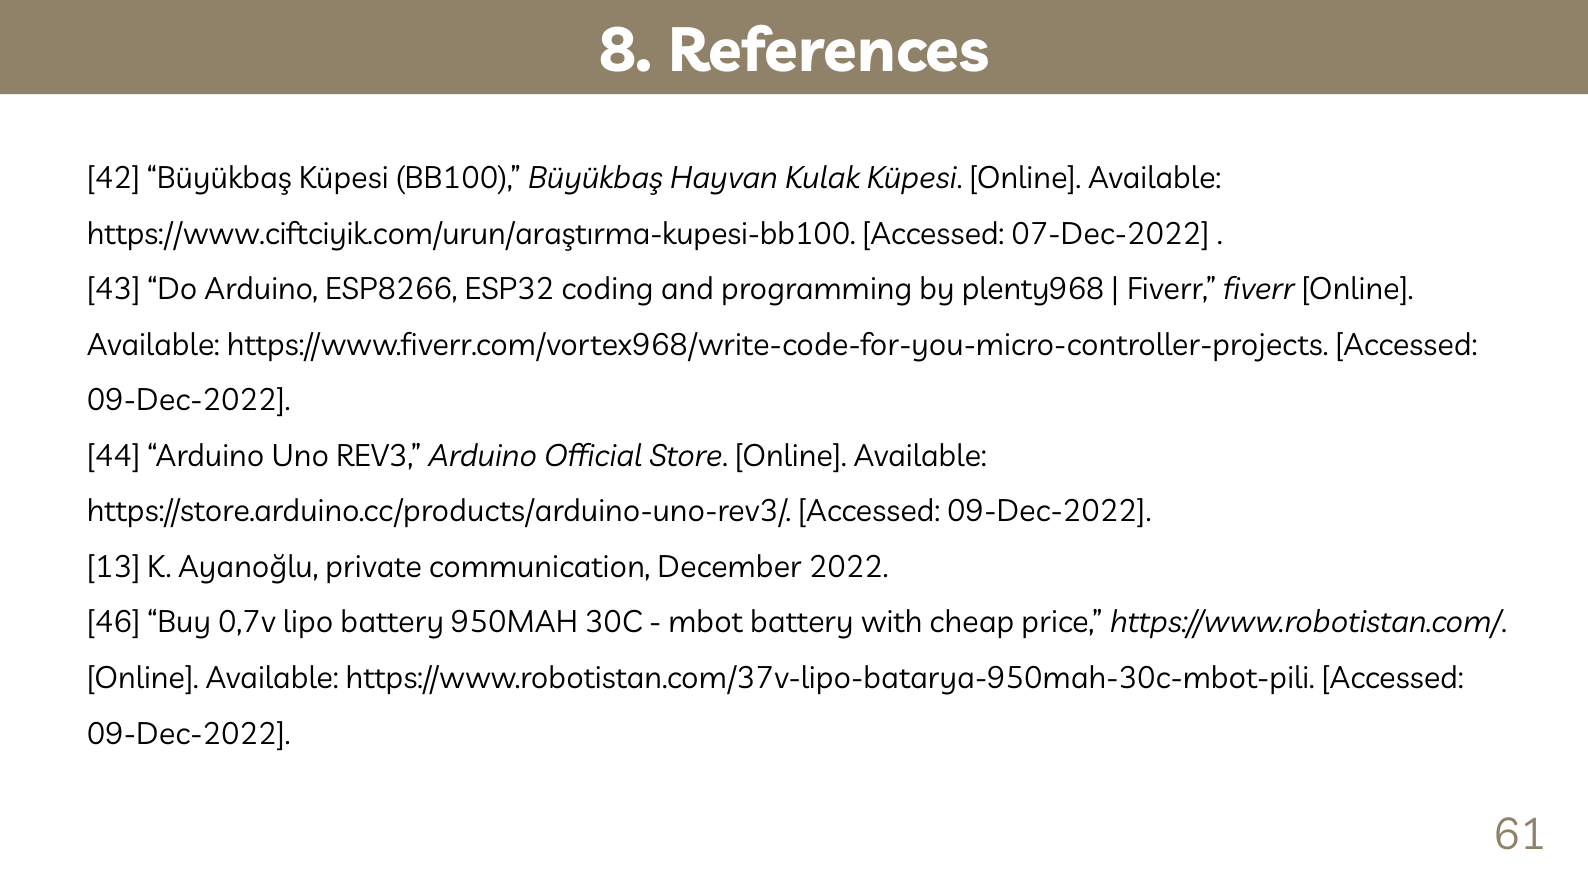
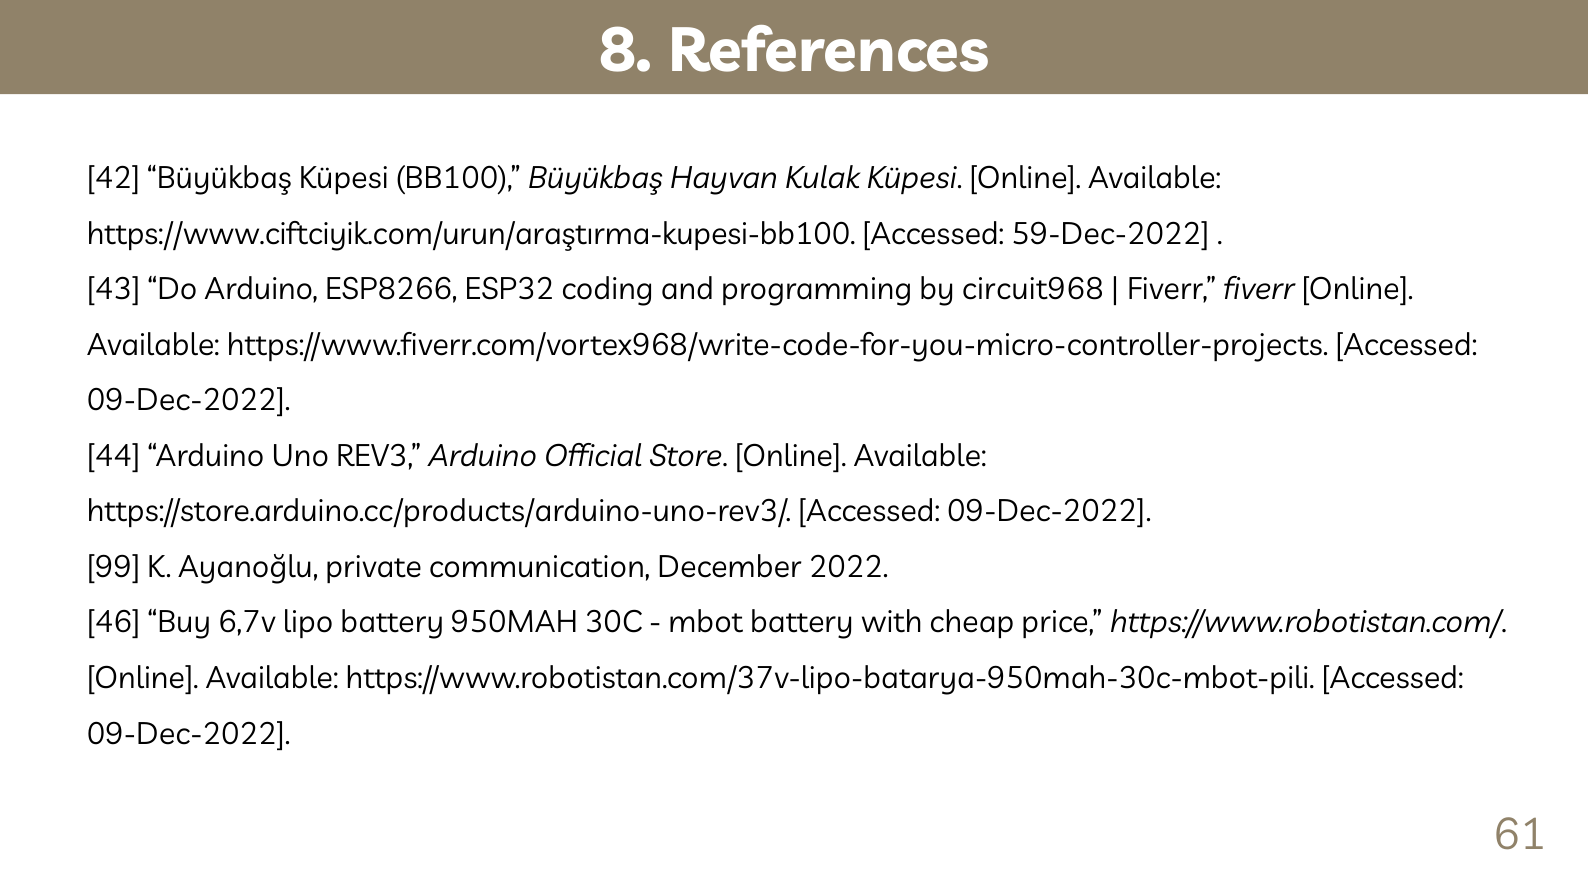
07-Dec-2022: 07-Dec-2022 -> 59-Dec-2022
plenty968: plenty968 -> circuit968
13: 13 -> 99
0,7v: 0,7v -> 6,7v
